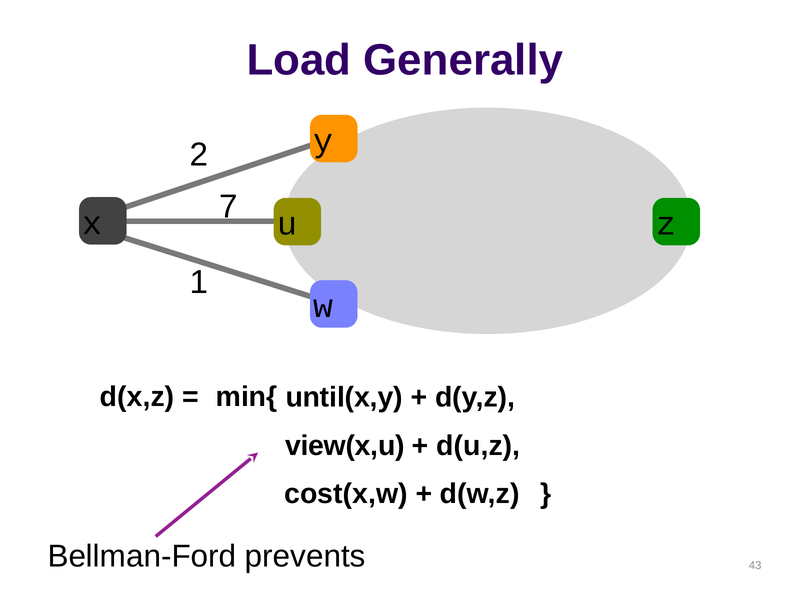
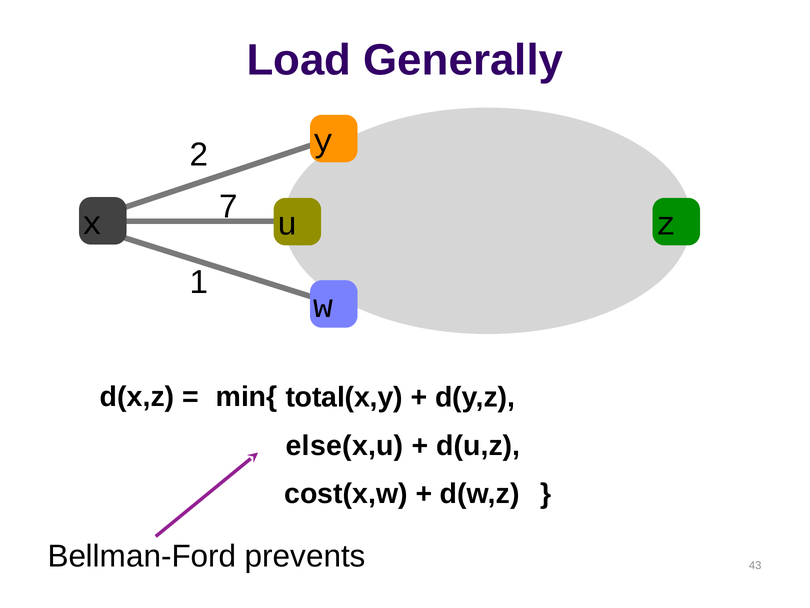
until(x,y: until(x,y -> total(x,y
view(x,u: view(x,u -> else(x,u
